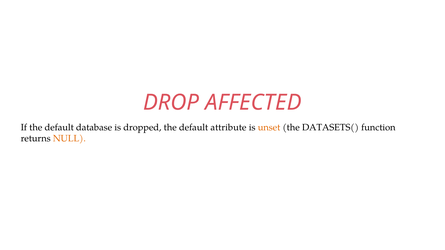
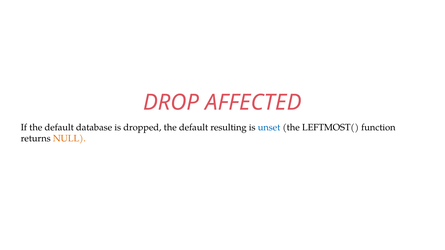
attribute: attribute -> resulting
unset colour: orange -> blue
DATASETS(: DATASETS( -> LEFTMOST(
